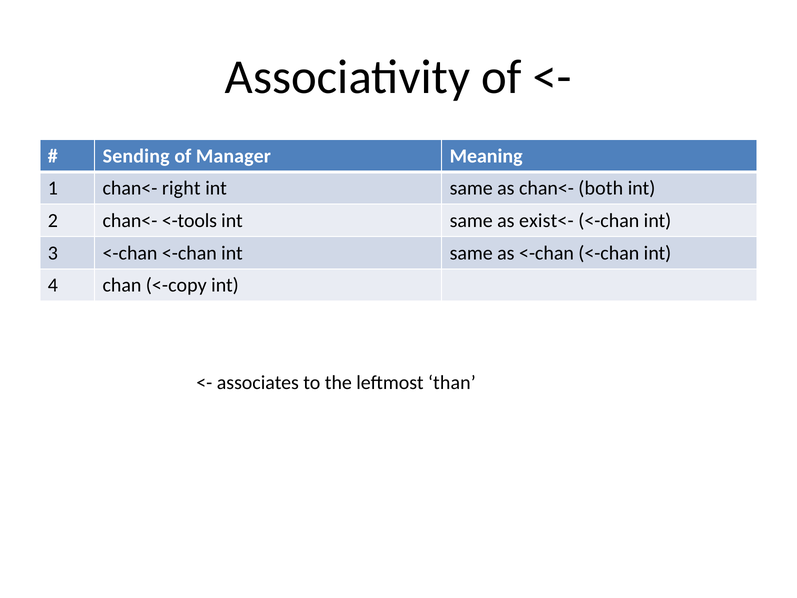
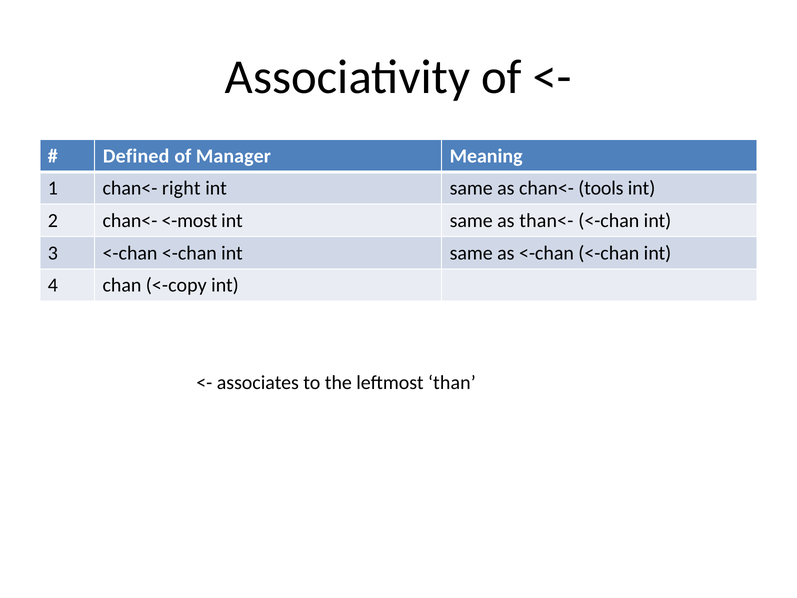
Sending: Sending -> Defined
both: both -> tools
<-tools: <-tools -> <-most
exist<-: exist<- -> than<-
